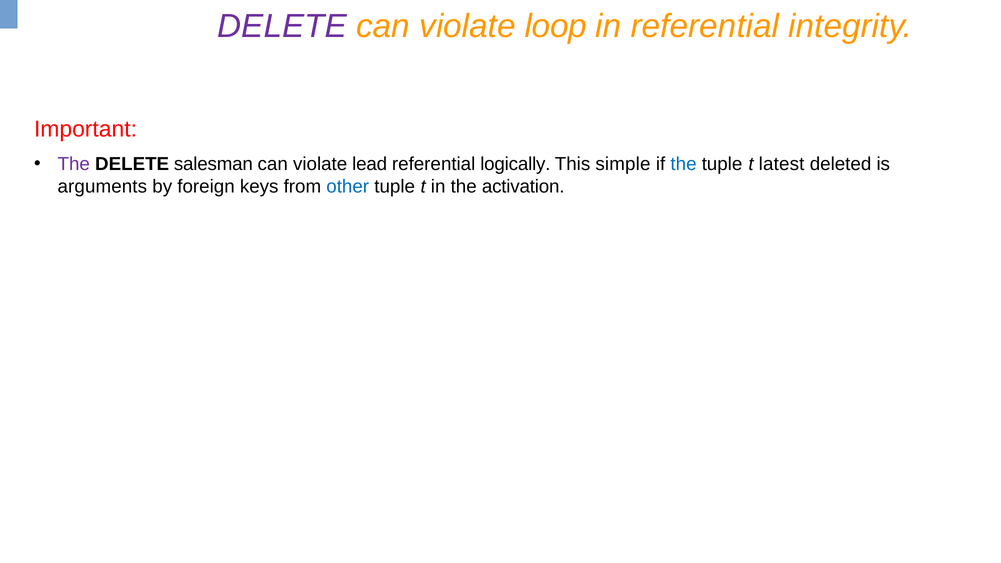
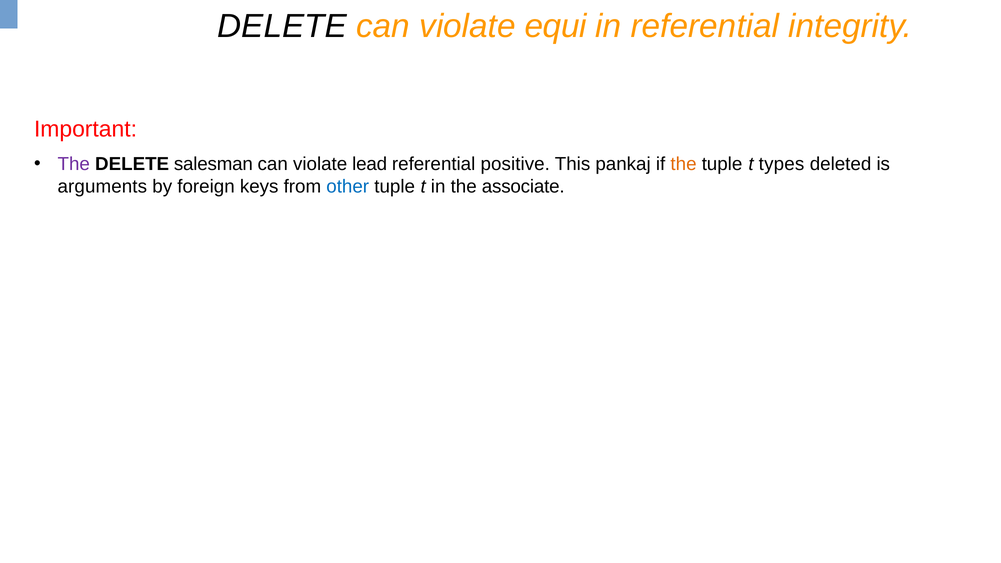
DELETE at (282, 26) colour: purple -> black
loop: loop -> equi
logically: logically -> positive
simple: simple -> pankaj
the at (684, 164) colour: blue -> orange
latest: latest -> types
activation: activation -> associate
